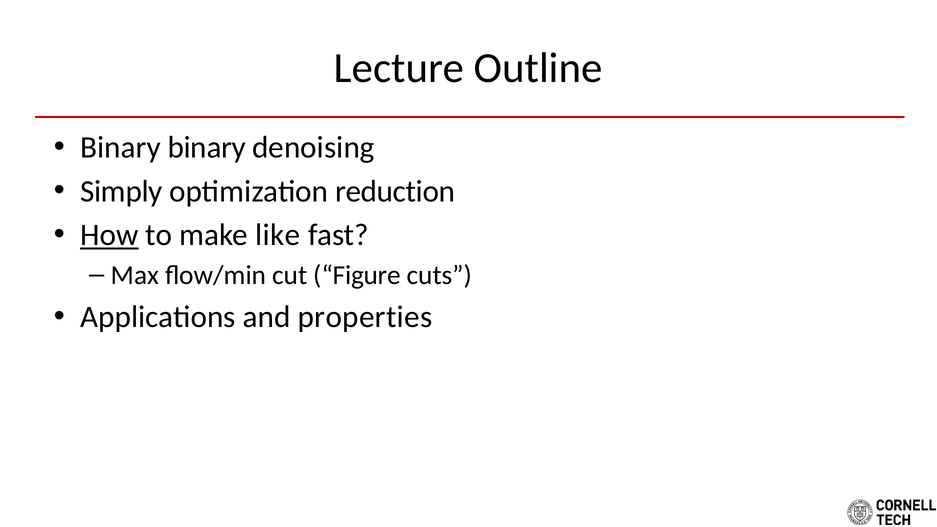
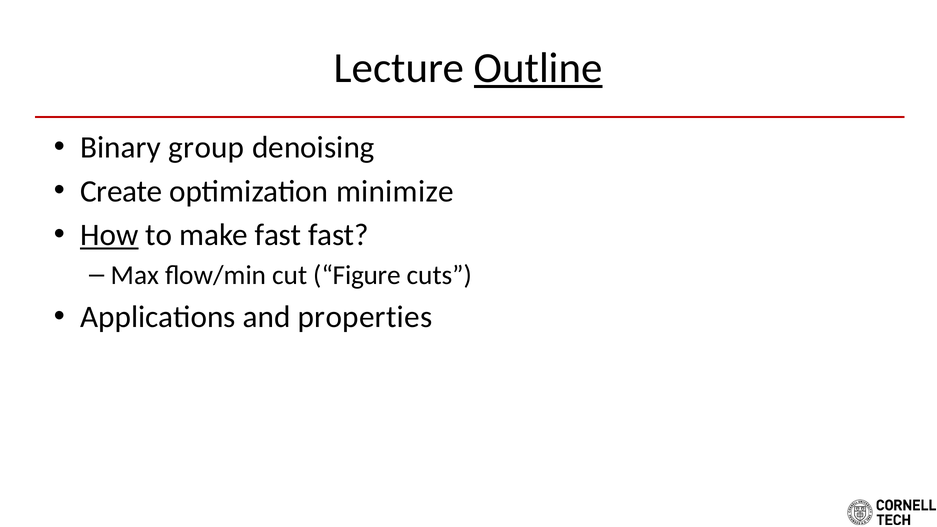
Outline underline: none -> present
Binary binary: binary -> group
Simply: Simply -> Create
reduction: reduction -> minimize
make like: like -> fast
